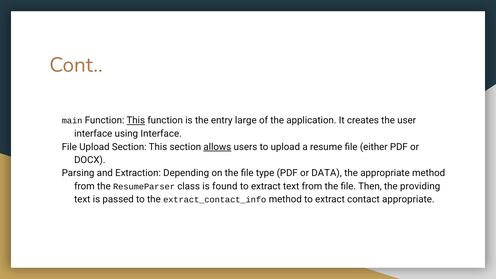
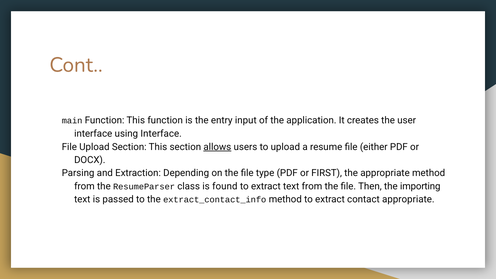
This at (136, 120) underline: present -> none
large: large -> input
DATA: DATA -> FIRST
providing: providing -> importing
